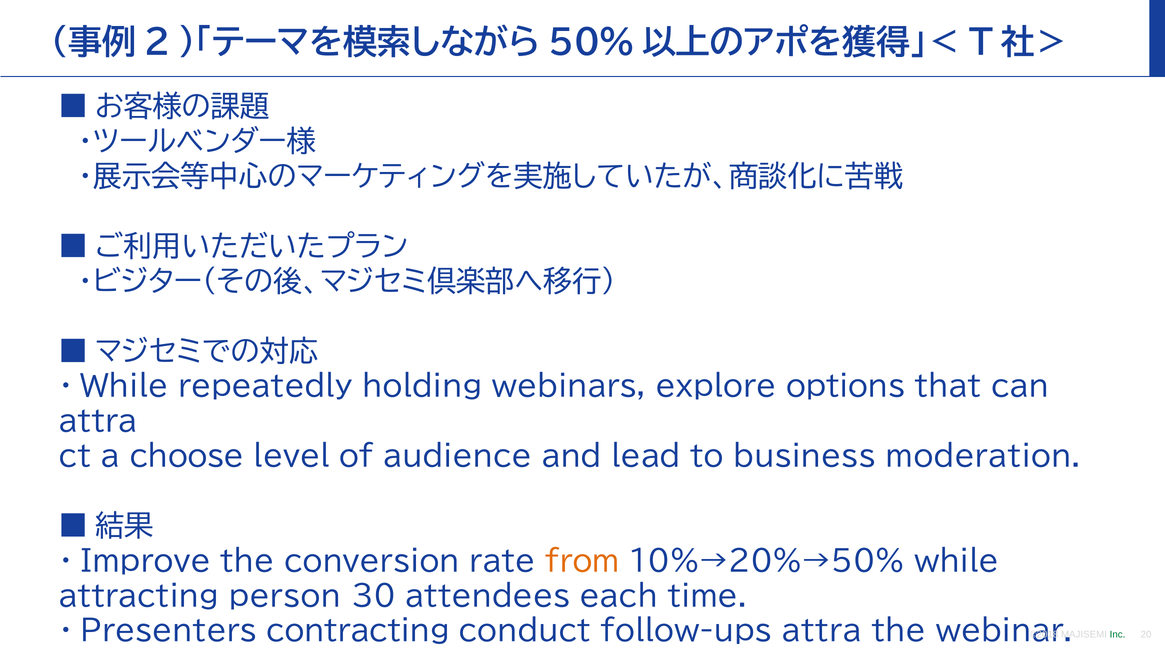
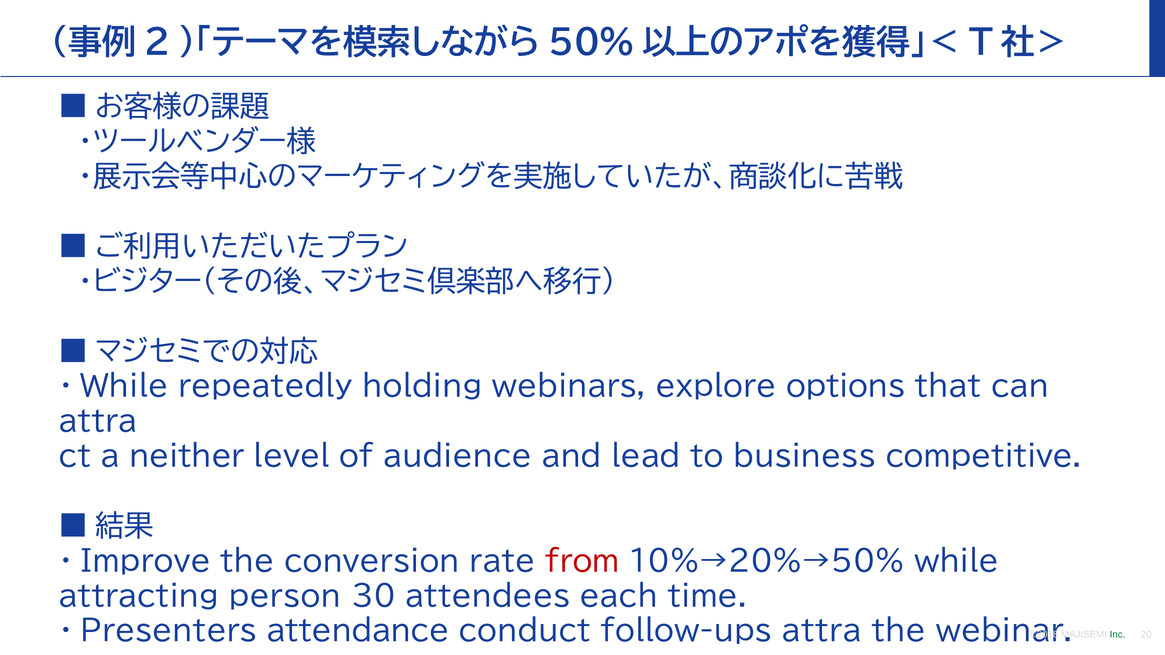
choose: choose -> neither
moderation: moderation -> competitive
from colour: orange -> red
contracting: contracting -> attendance
